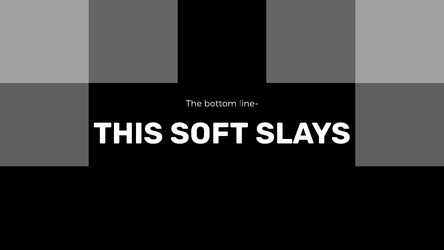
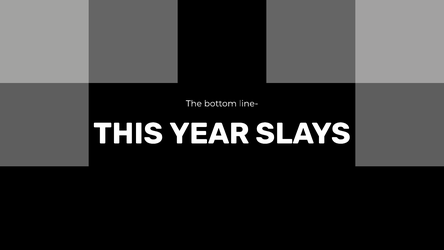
SOFT: SOFT -> YEAR
